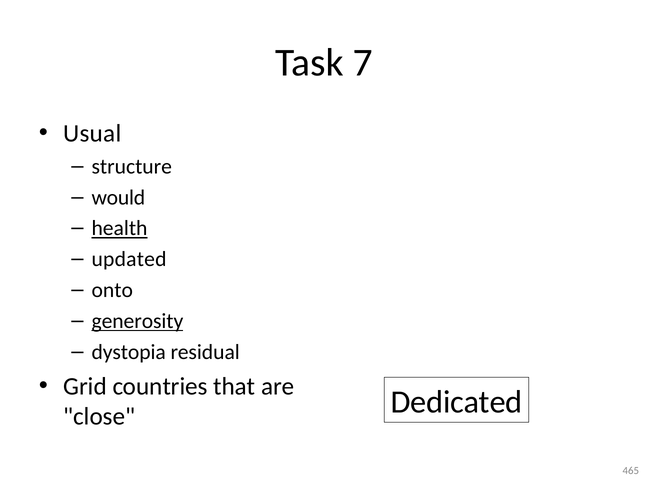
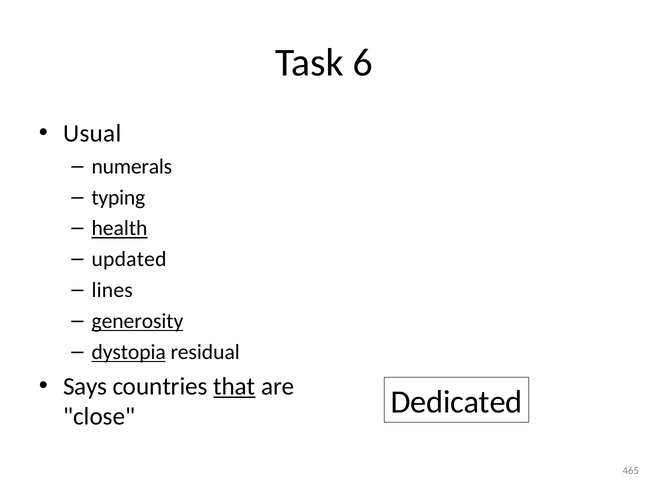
7: 7 -> 6
structure: structure -> numerals
would: would -> typing
onto: onto -> lines
dystopia underline: none -> present
Grid: Grid -> Says
that underline: none -> present
